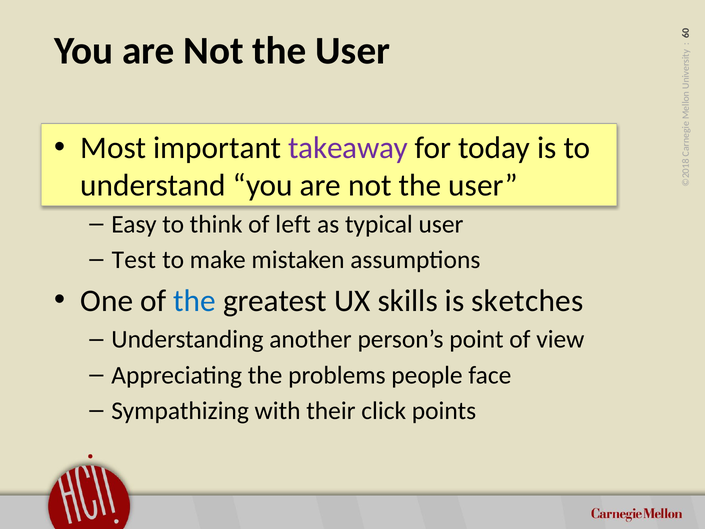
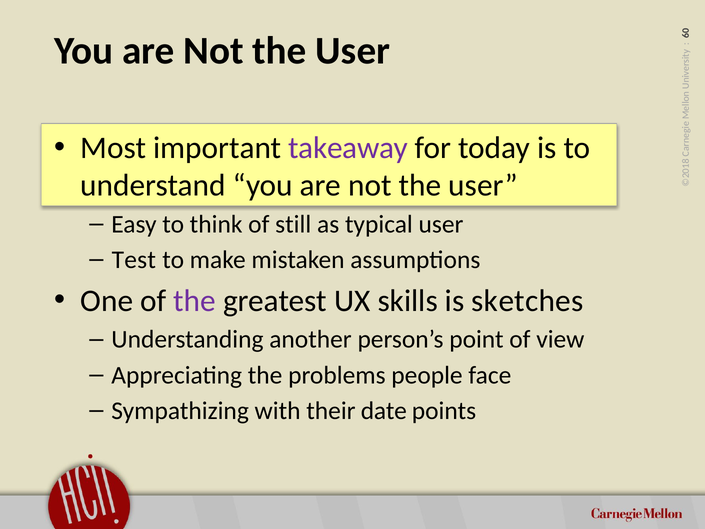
left: left -> still
the at (195, 301) colour: blue -> purple
click: click -> date
